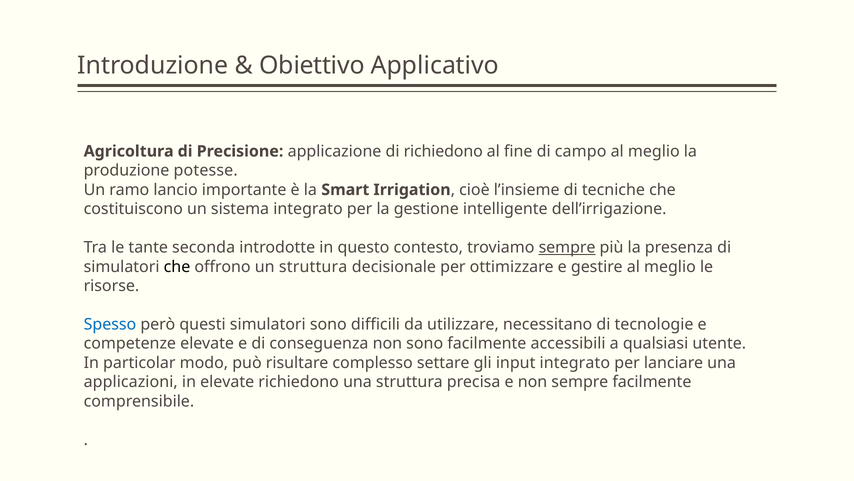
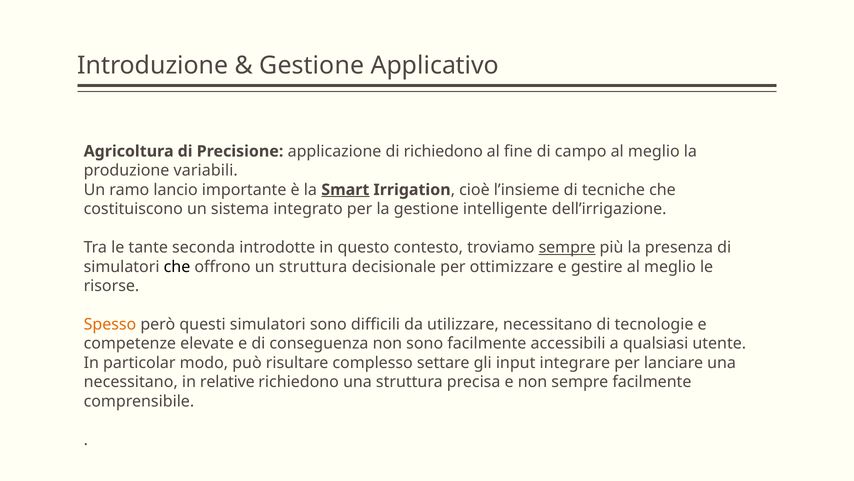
Obiettivo at (312, 65): Obiettivo -> Gestione
potesse: potesse -> variabili
Smart underline: none -> present
Spesso colour: blue -> orange
input integrato: integrato -> integrare
applicazioni at (131, 382): applicazioni -> necessitano
in elevate: elevate -> relative
